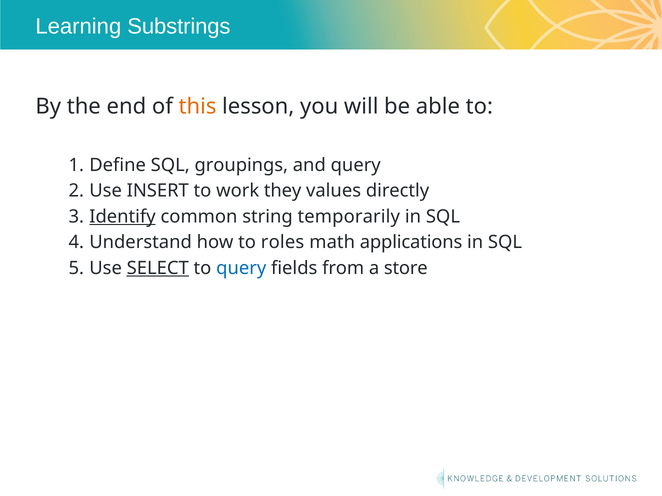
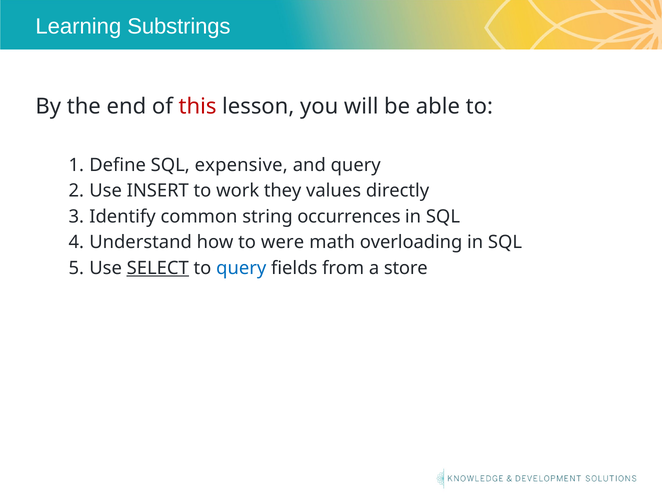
this colour: orange -> red
groupings: groupings -> expensive
Identify underline: present -> none
temporarily: temporarily -> occurrences
roles: roles -> were
applications: applications -> overloading
